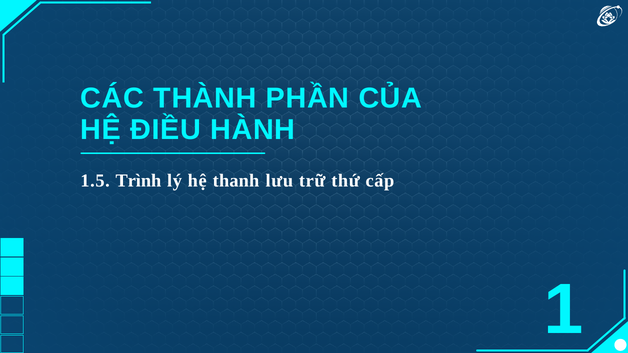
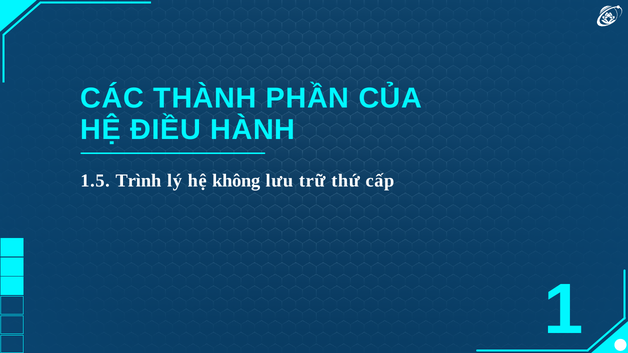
thanh: thanh -> không
